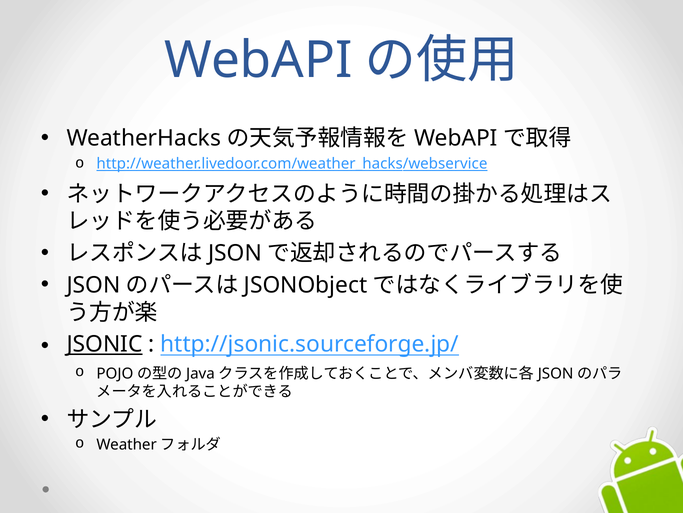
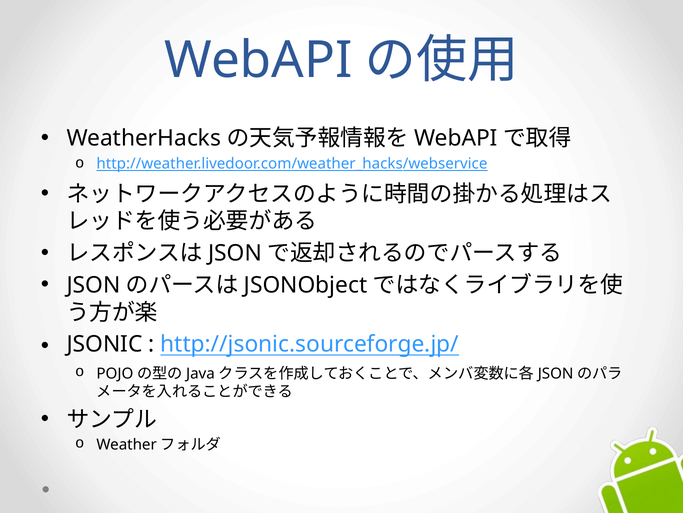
JSONIC underline: present -> none
